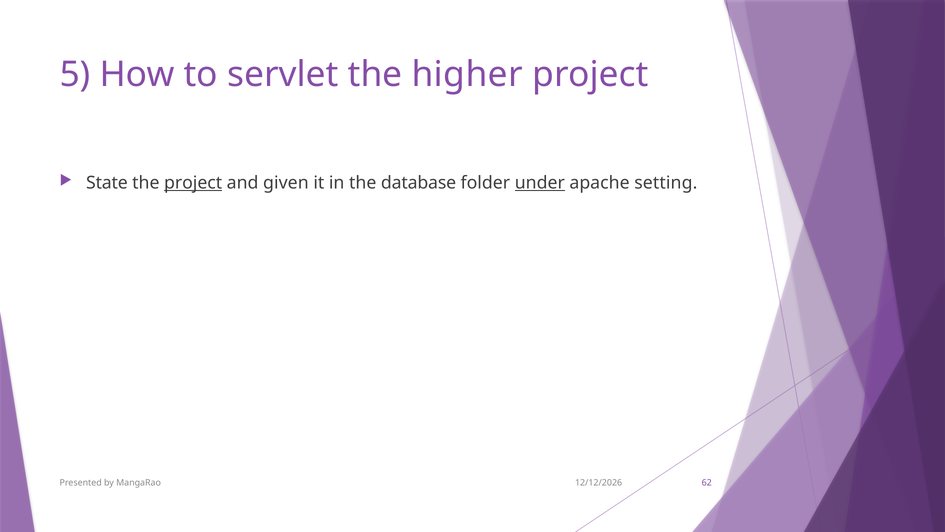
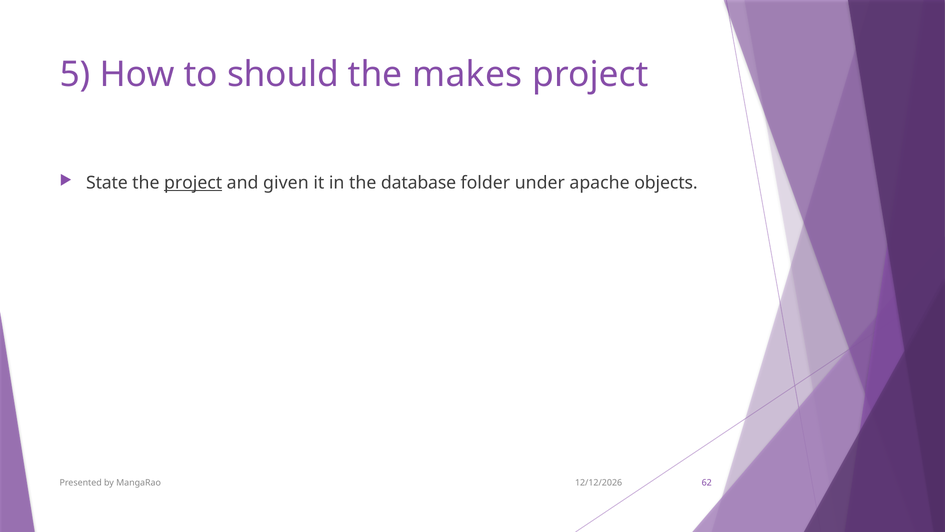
servlet: servlet -> should
higher: higher -> makes
under underline: present -> none
setting: setting -> objects
